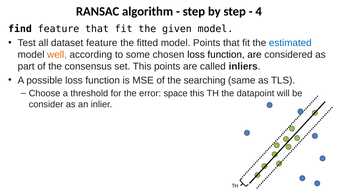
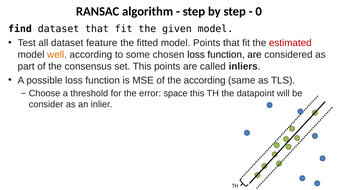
4: 4 -> 0
find feature: feature -> dataset
estimated colour: blue -> red
the searching: searching -> according
